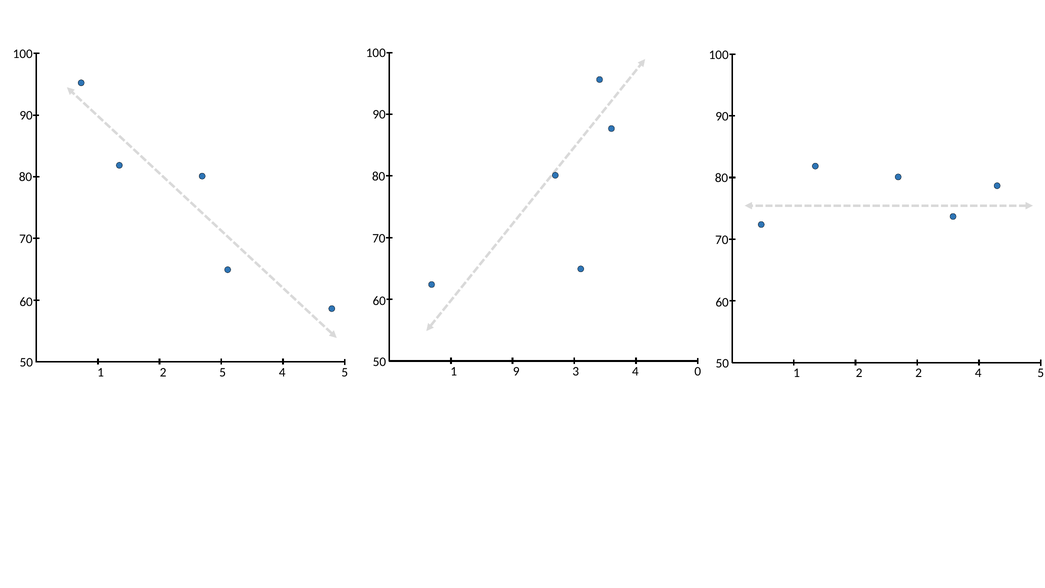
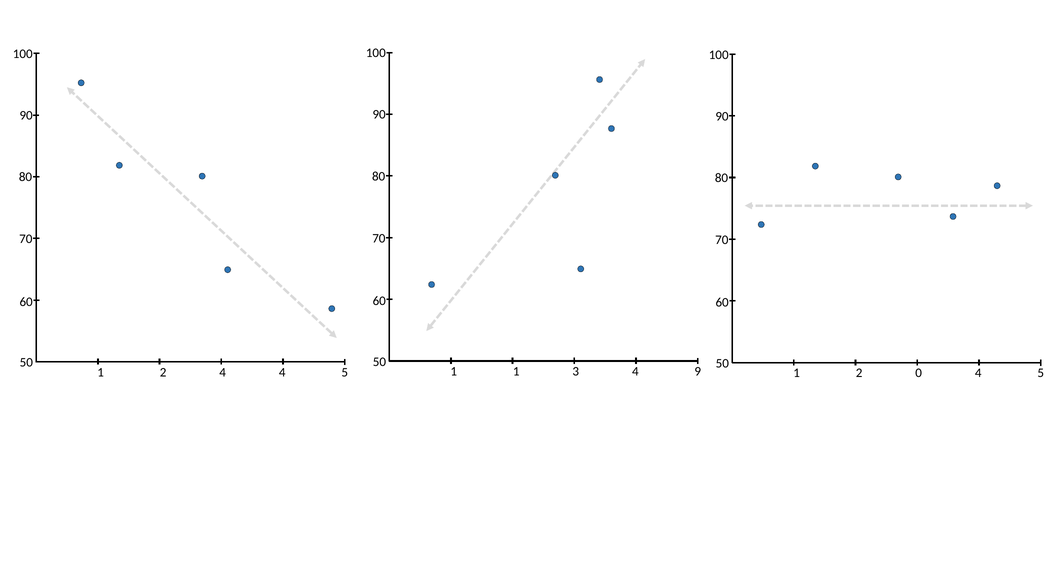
1 9: 9 -> 1
0: 0 -> 9
2 5: 5 -> 4
2 2: 2 -> 0
